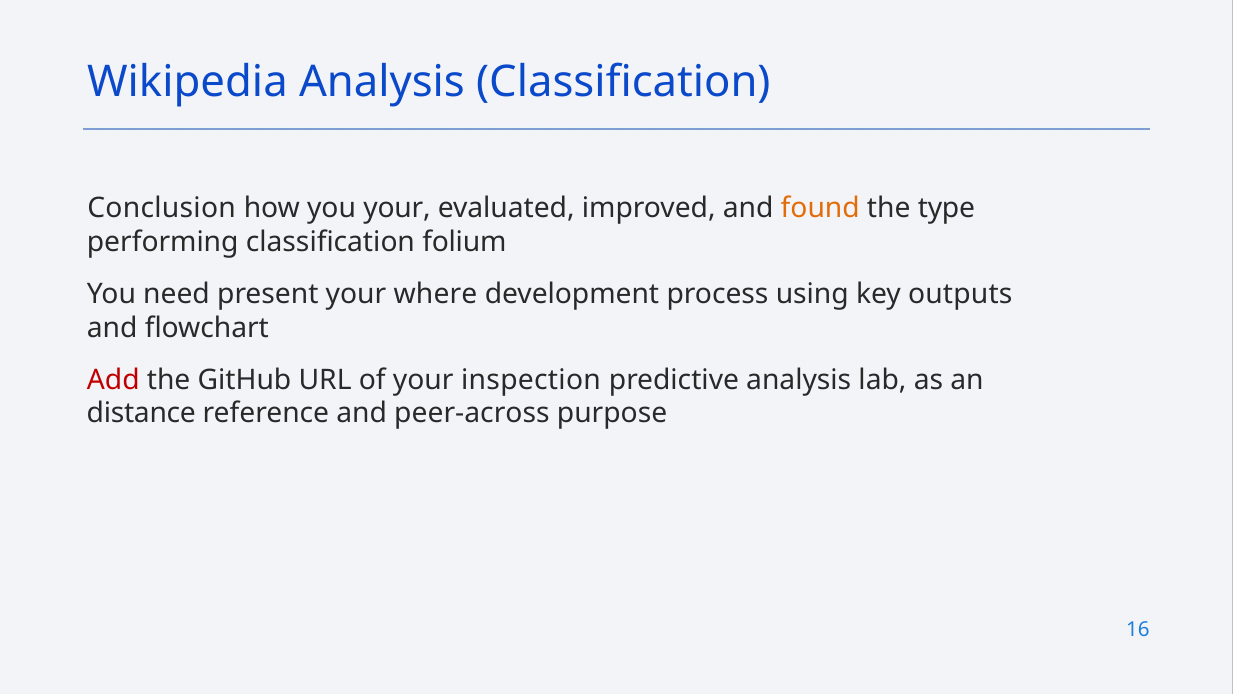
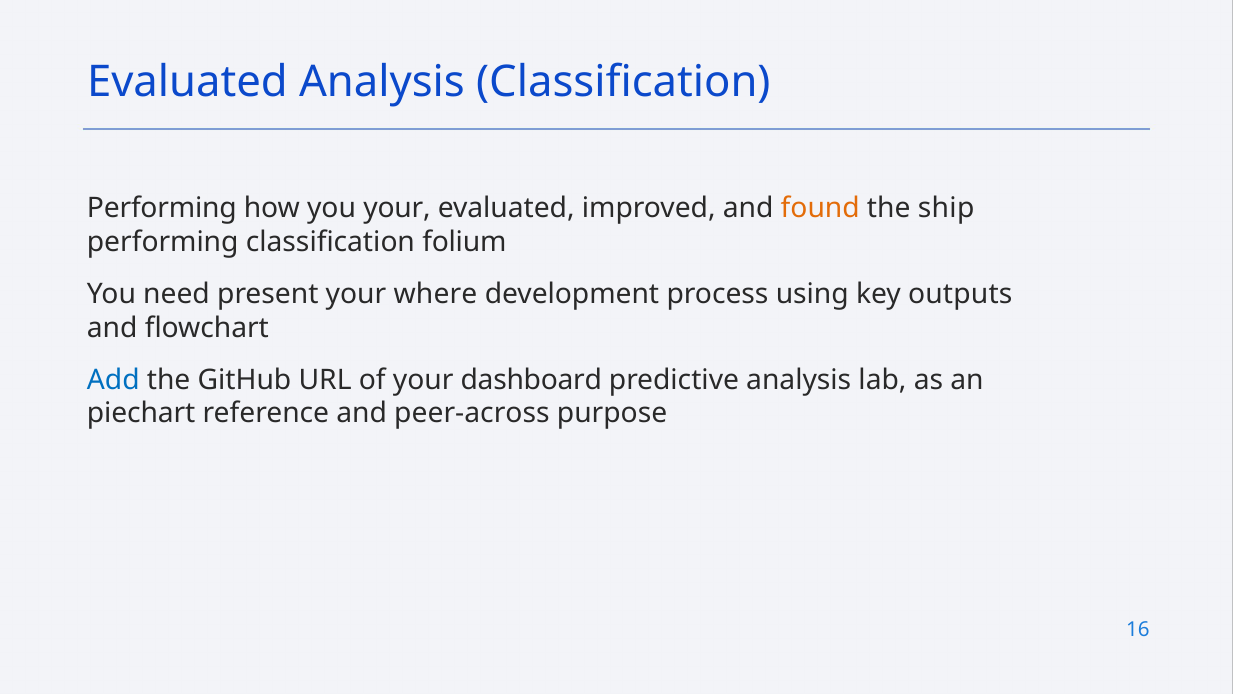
Wikipedia at (187, 82): Wikipedia -> Evaluated
Conclusion at (162, 208): Conclusion -> Performing
type: type -> ship
Add colour: red -> blue
inspection: inspection -> dashboard
distance: distance -> piechart
